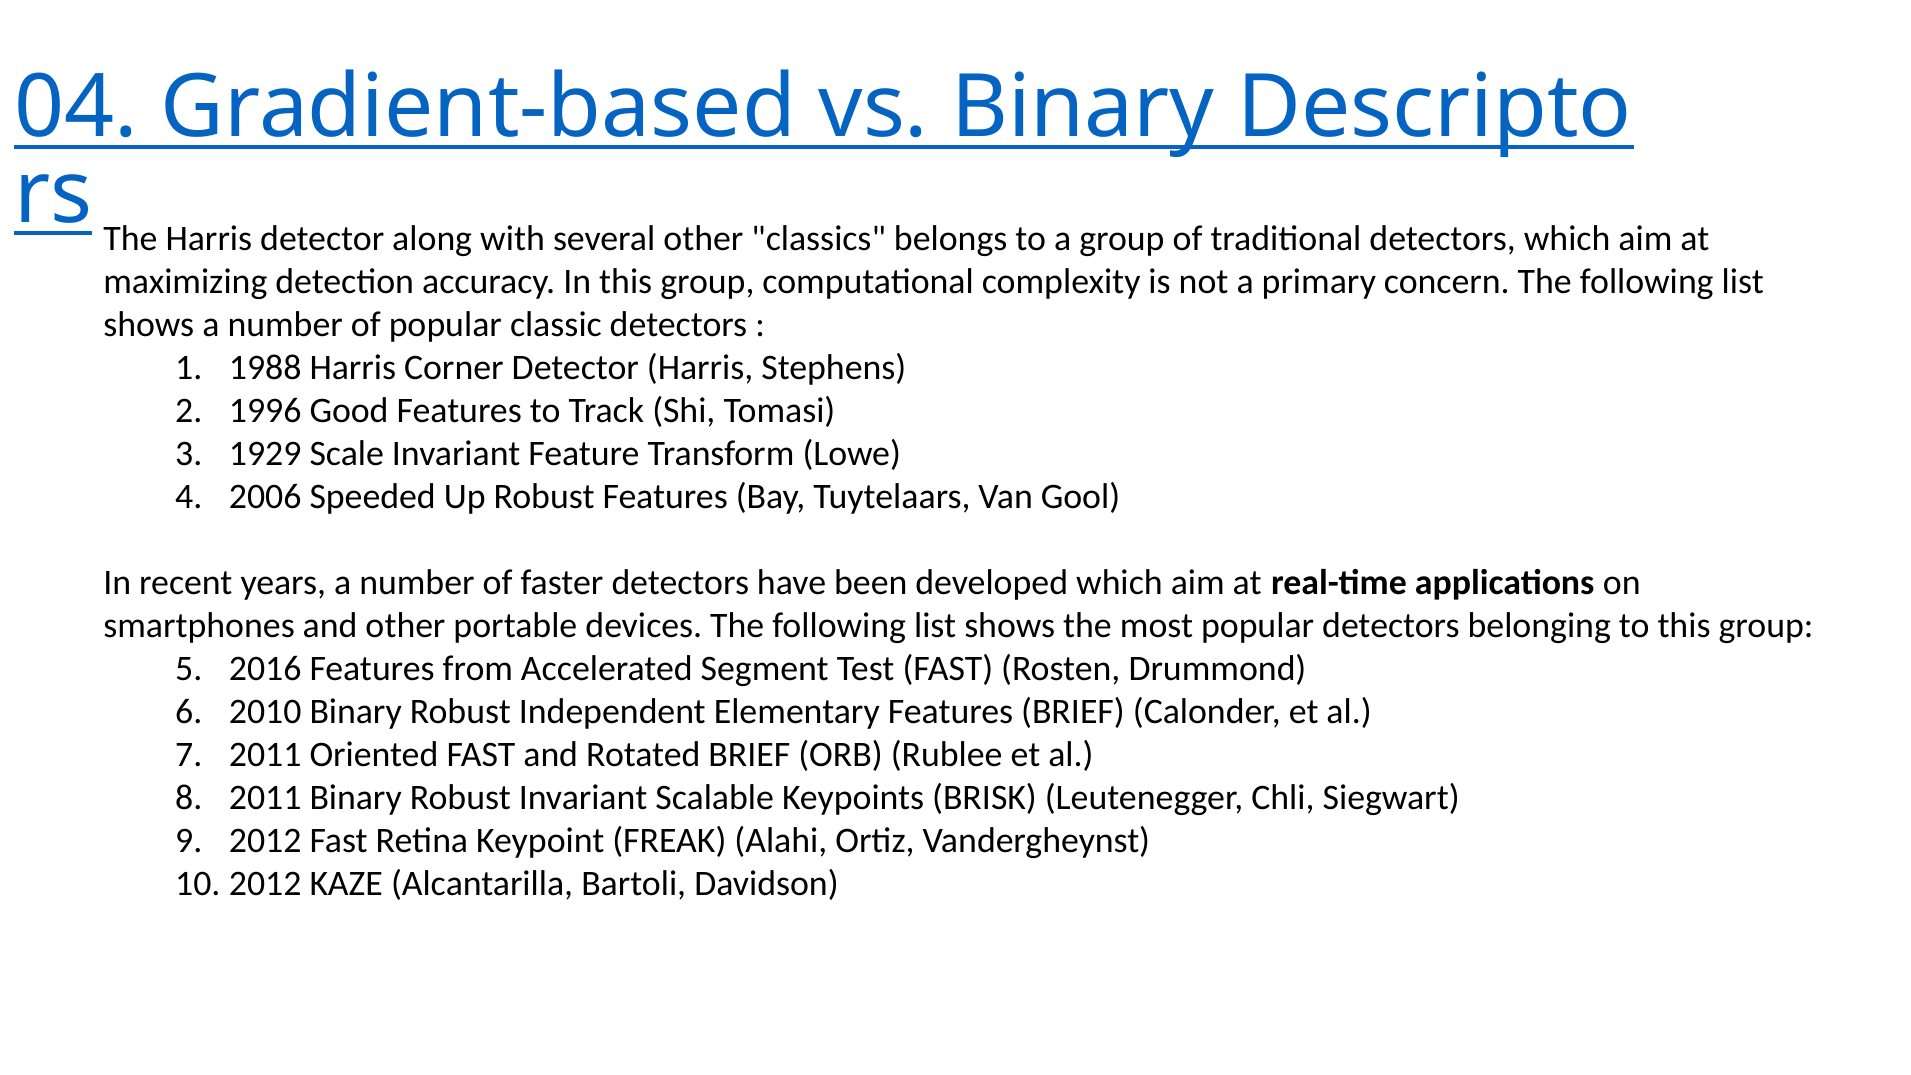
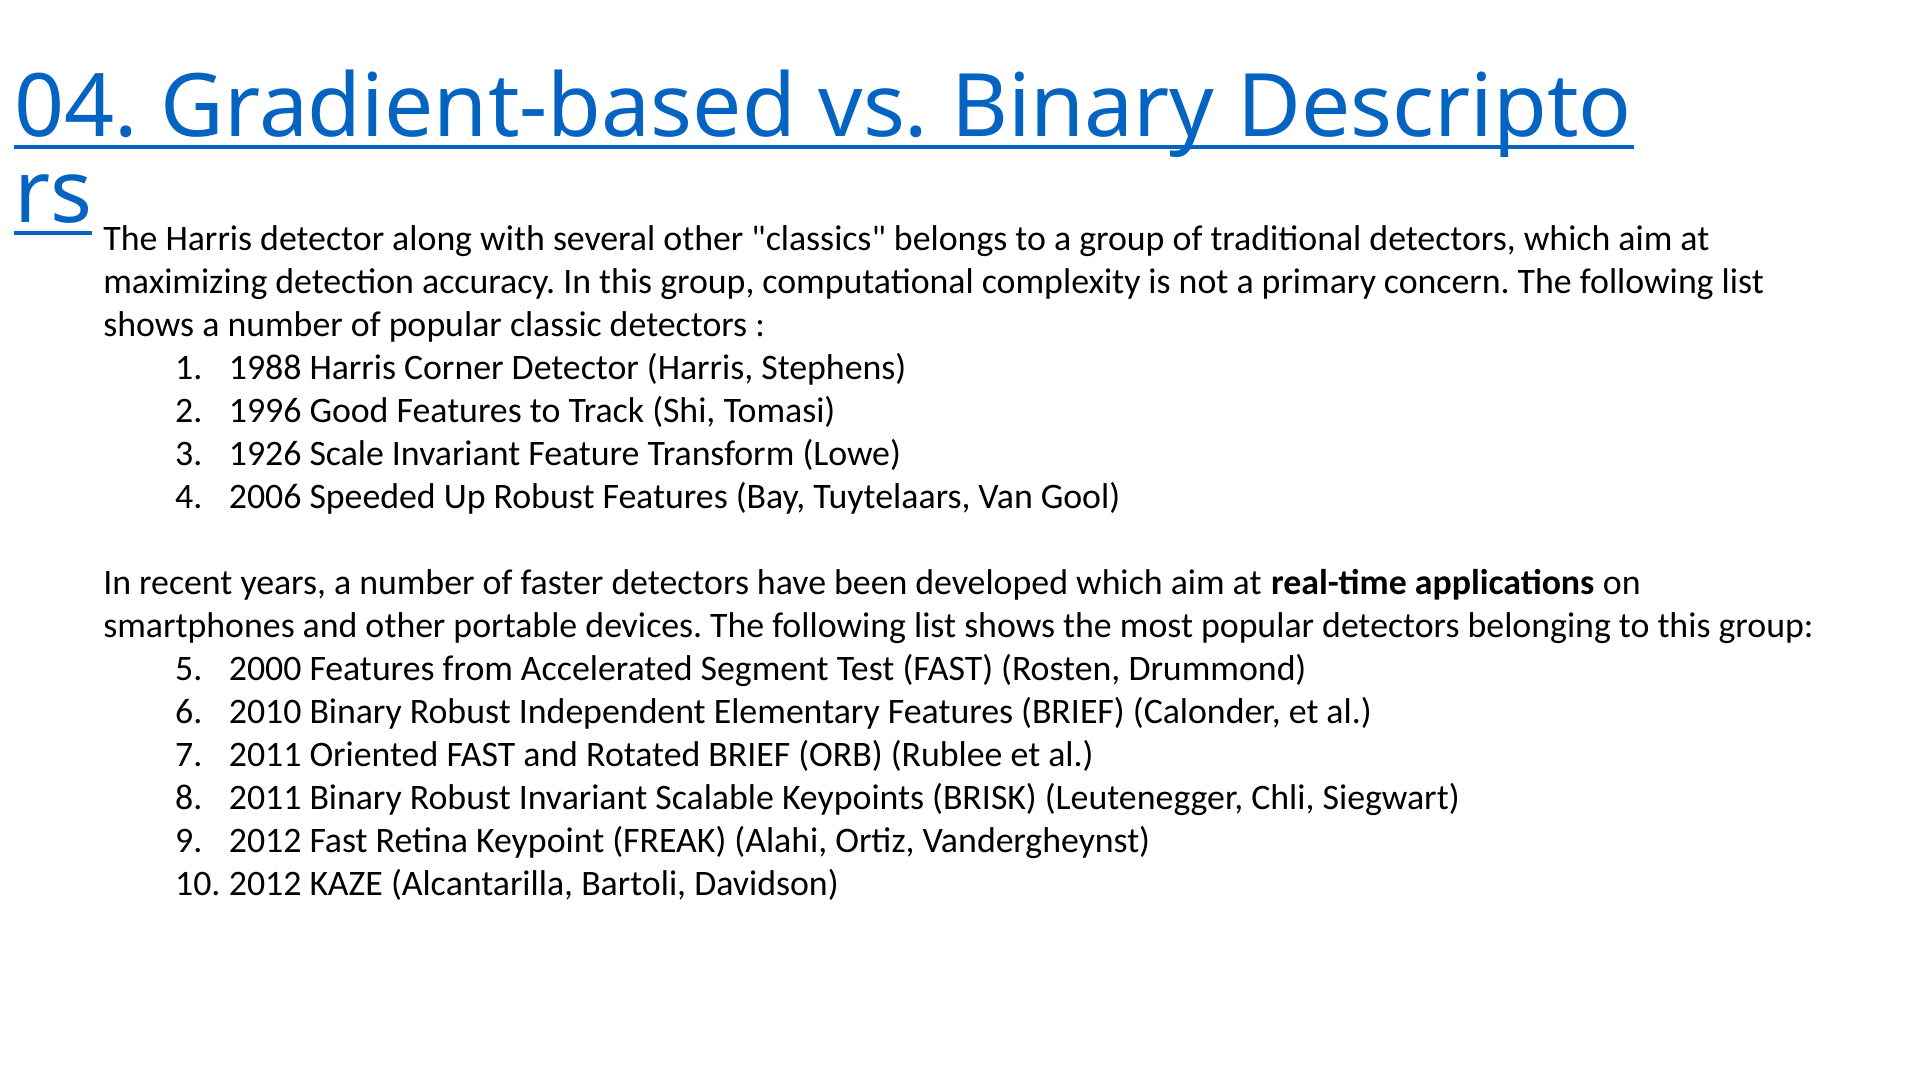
1929: 1929 -> 1926
2016: 2016 -> 2000
